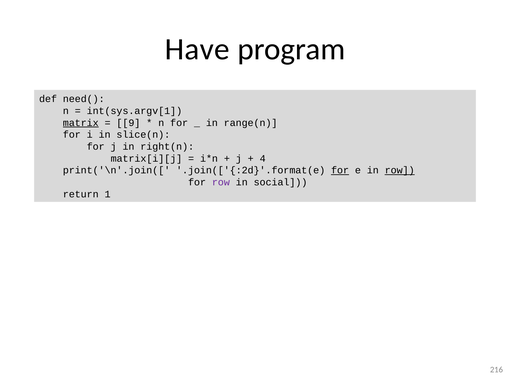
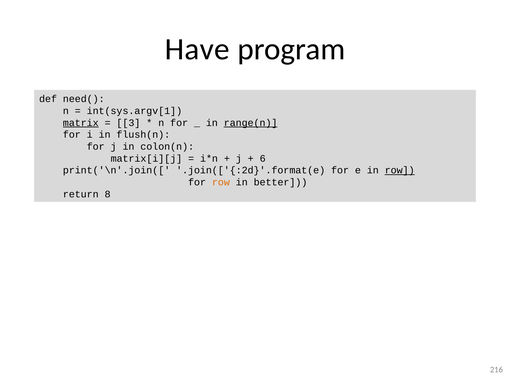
9: 9 -> 3
range(n underline: none -> present
slice(n: slice(n -> flush(n
right(n: right(n -> colon(n
4: 4 -> 6
for at (340, 171) underline: present -> none
row at (221, 182) colour: purple -> orange
social: social -> better
1: 1 -> 8
